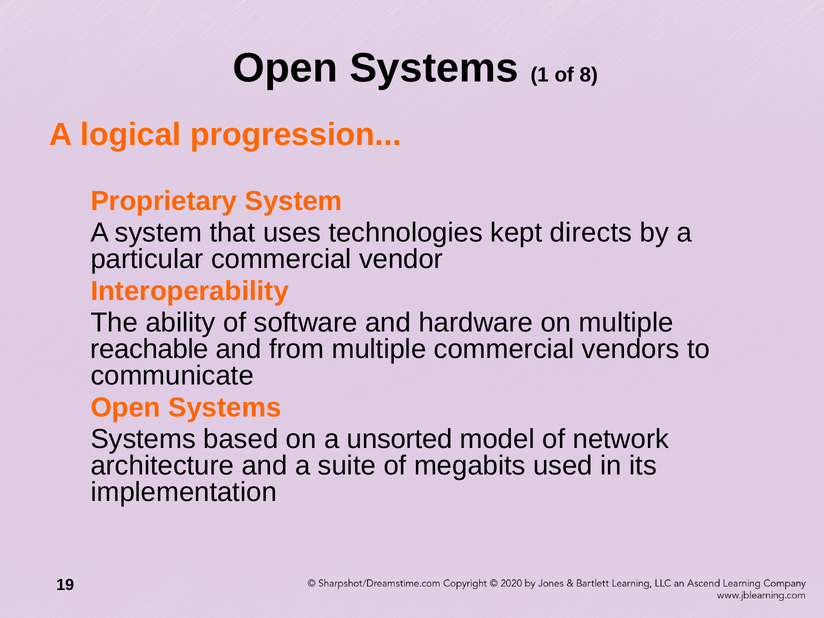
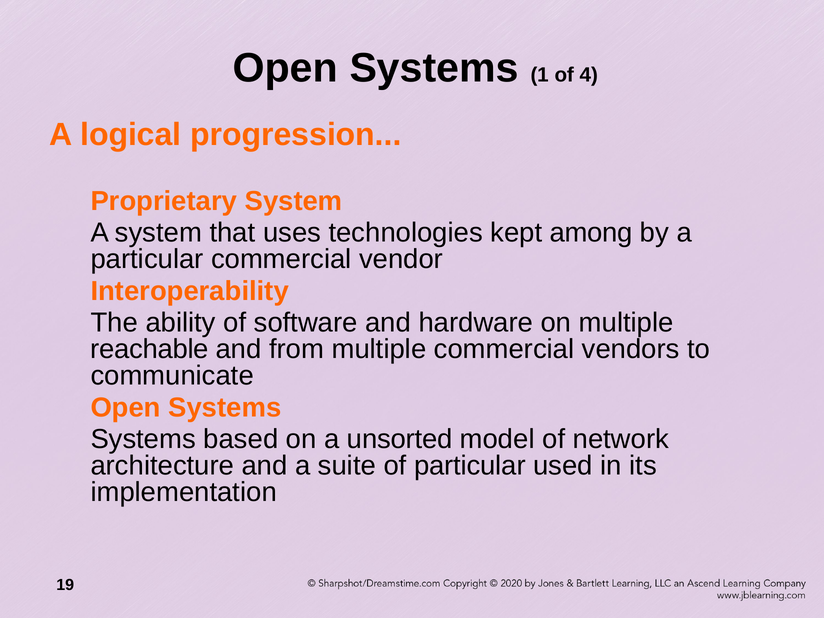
8: 8 -> 4
directs: directs -> among
of megabits: megabits -> particular
